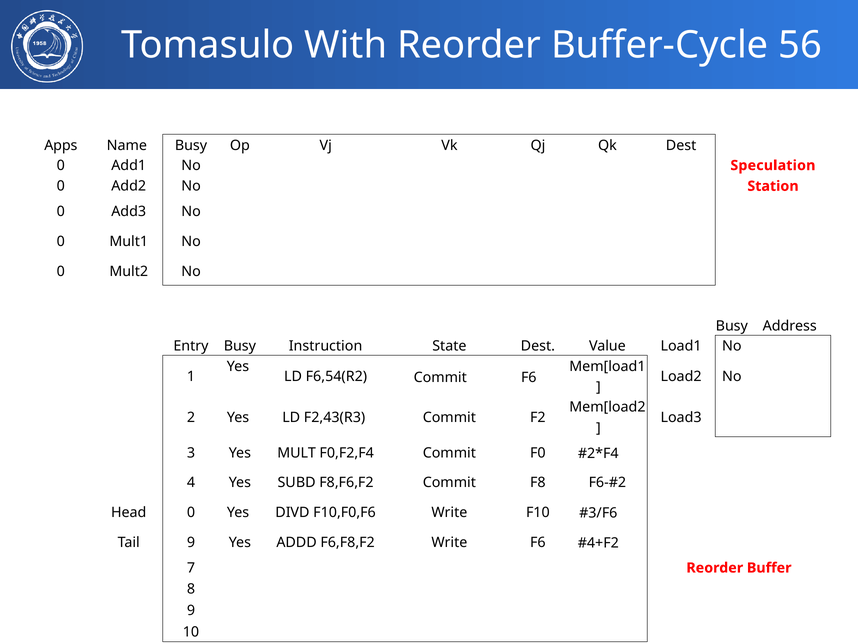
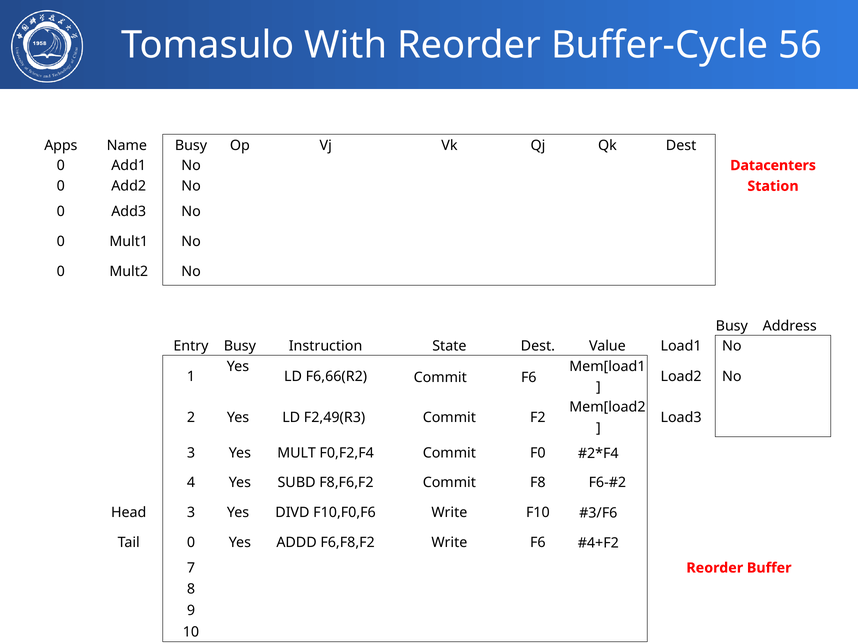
Speculation: Speculation -> Datacenters
F6,54(R2: F6,54(R2 -> F6,66(R2
F2,43(R3: F2,43(R3 -> F2,49(R3
Head 0: 0 -> 3
Tail 9: 9 -> 0
